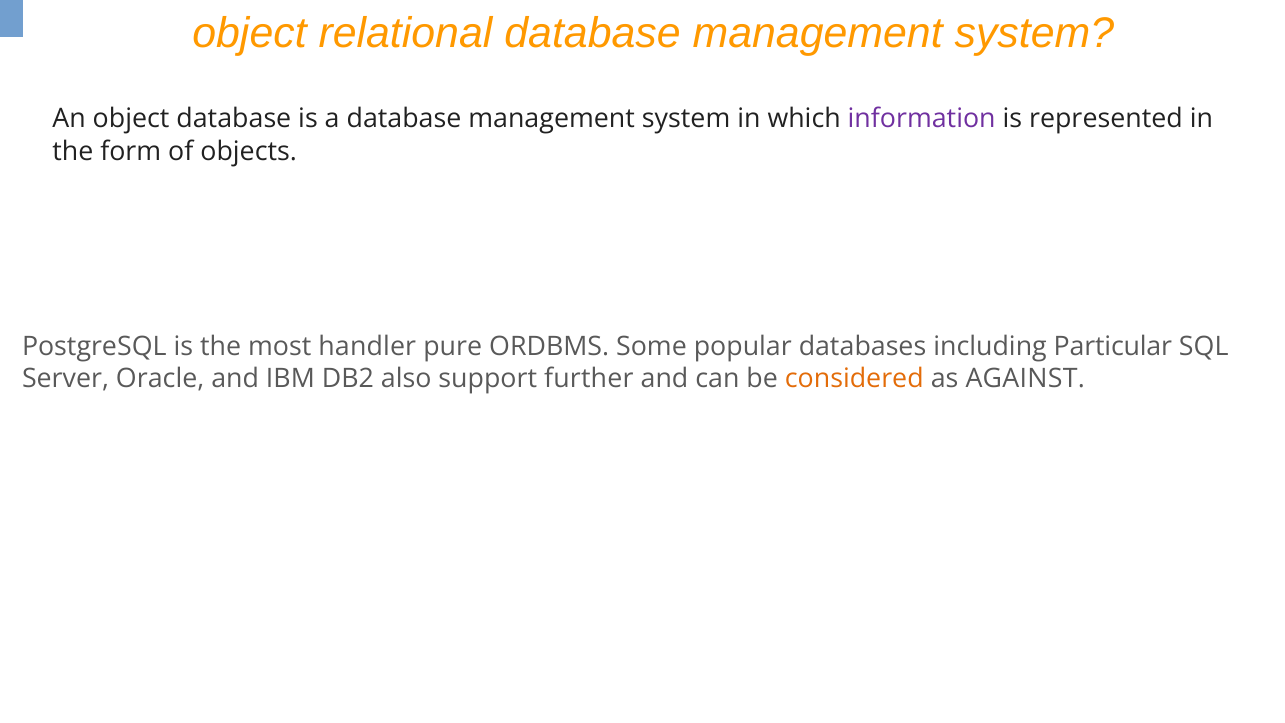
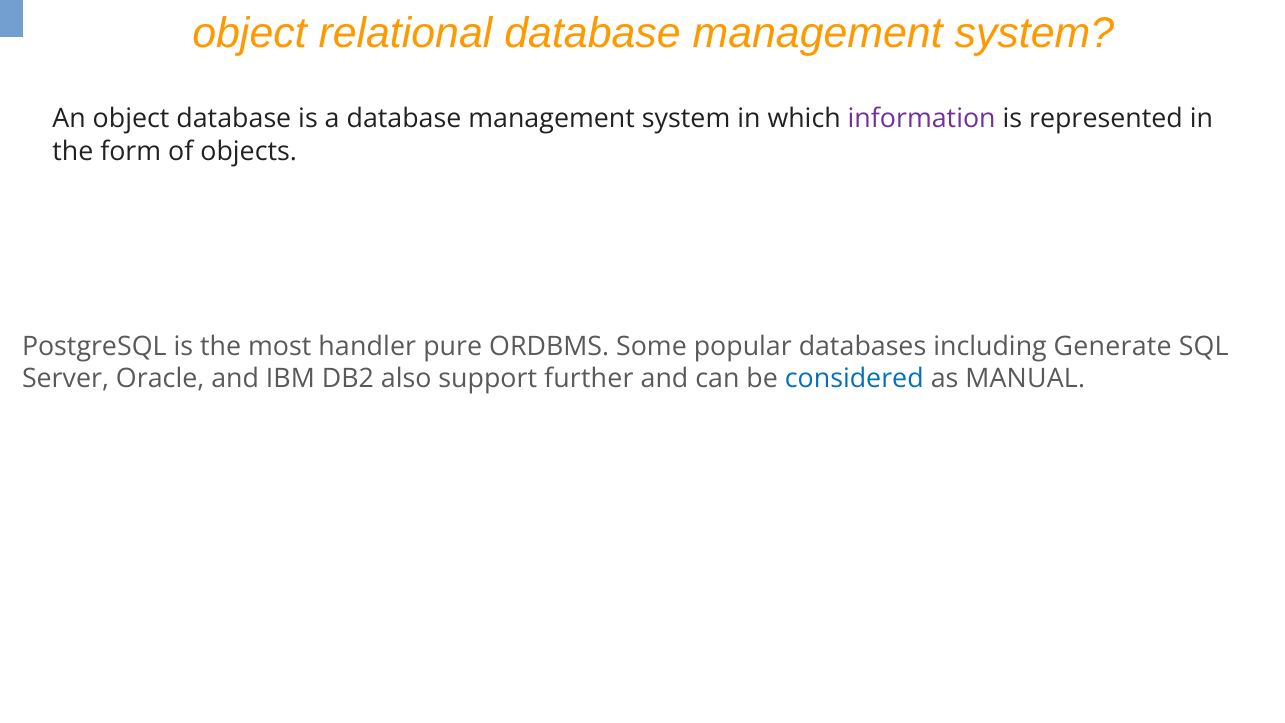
Particular: Particular -> Generate
considered colour: orange -> blue
AGAINST: AGAINST -> MANUAL
